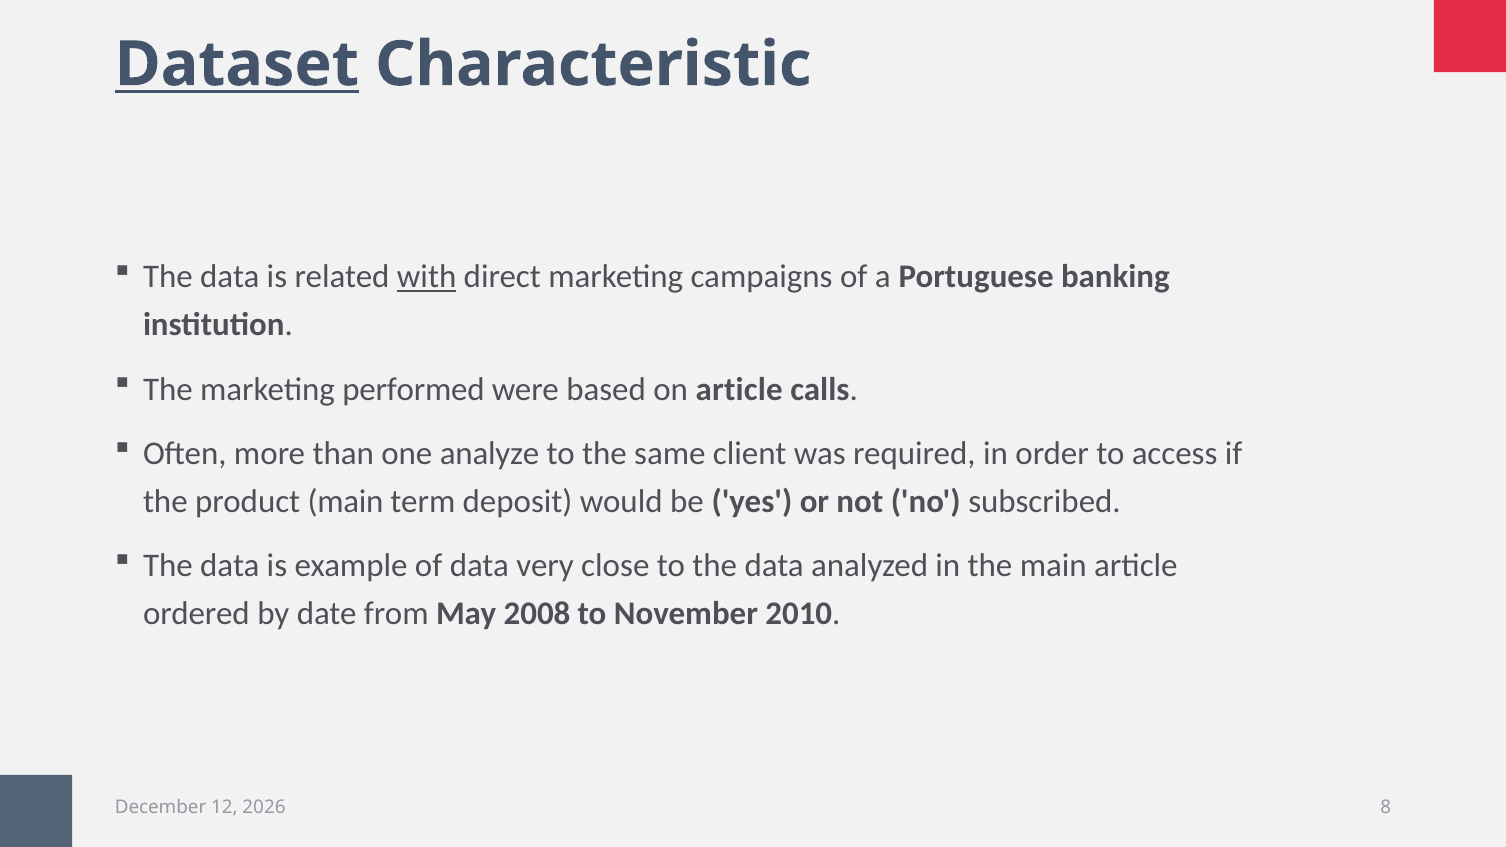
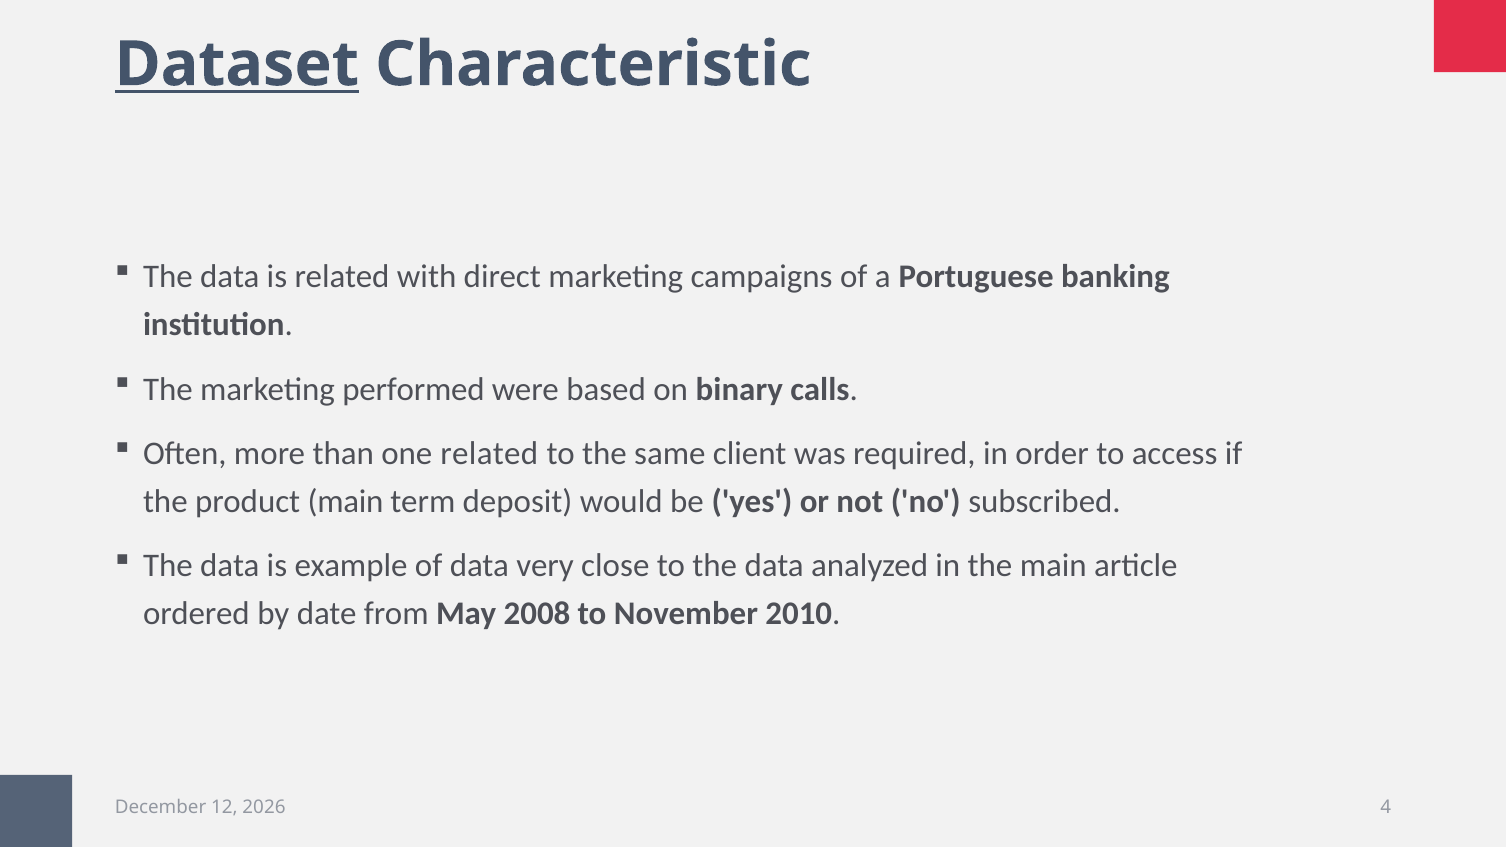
with underline: present -> none
on article: article -> binary
one analyze: analyze -> related
8: 8 -> 4
